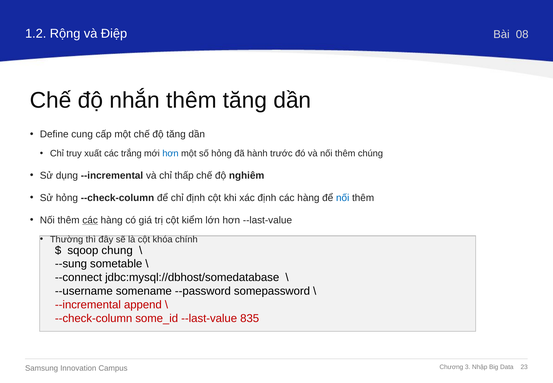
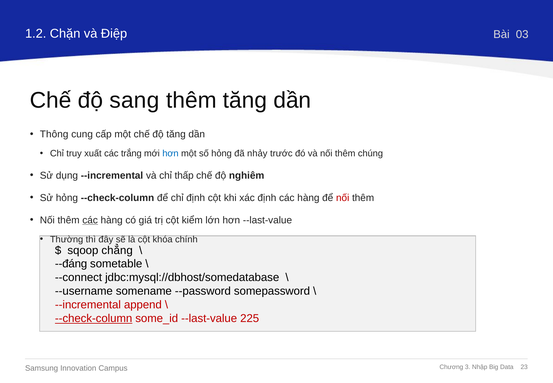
Rộng: Rộng -> Chặn
08: 08 -> 03
nhắn: nhắn -> sang
Define: Define -> Thông
hành: hành -> nhảy
nối at (343, 198) colour: blue -> red
chung: chung -> chẳng
--sung: --sung -> --đáng
--check-column at (94, 318) underline: none -> present
835: 835 -> 225
